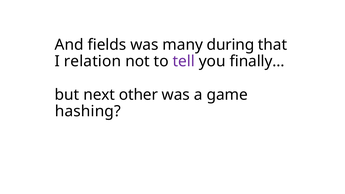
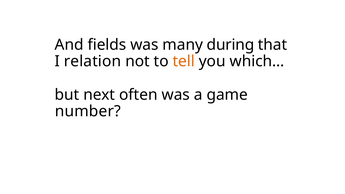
tell colour: purple -> orange
finally…: finally… -> which…
other: other -> often
hashing: hashing -> number
